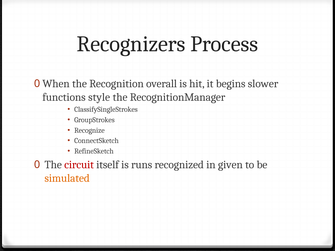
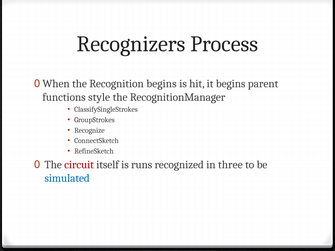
Recognition overall: overall -> begins
slower: slower -> parent
given: given -> three
simulated colour: orange -> blue
